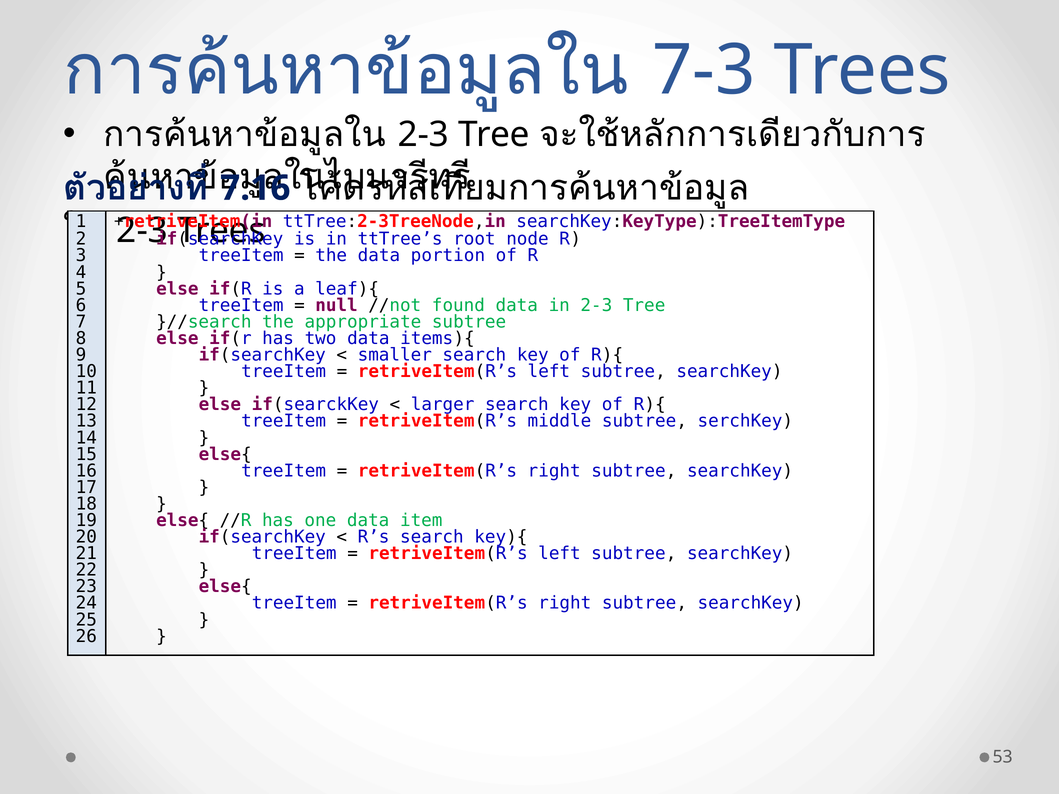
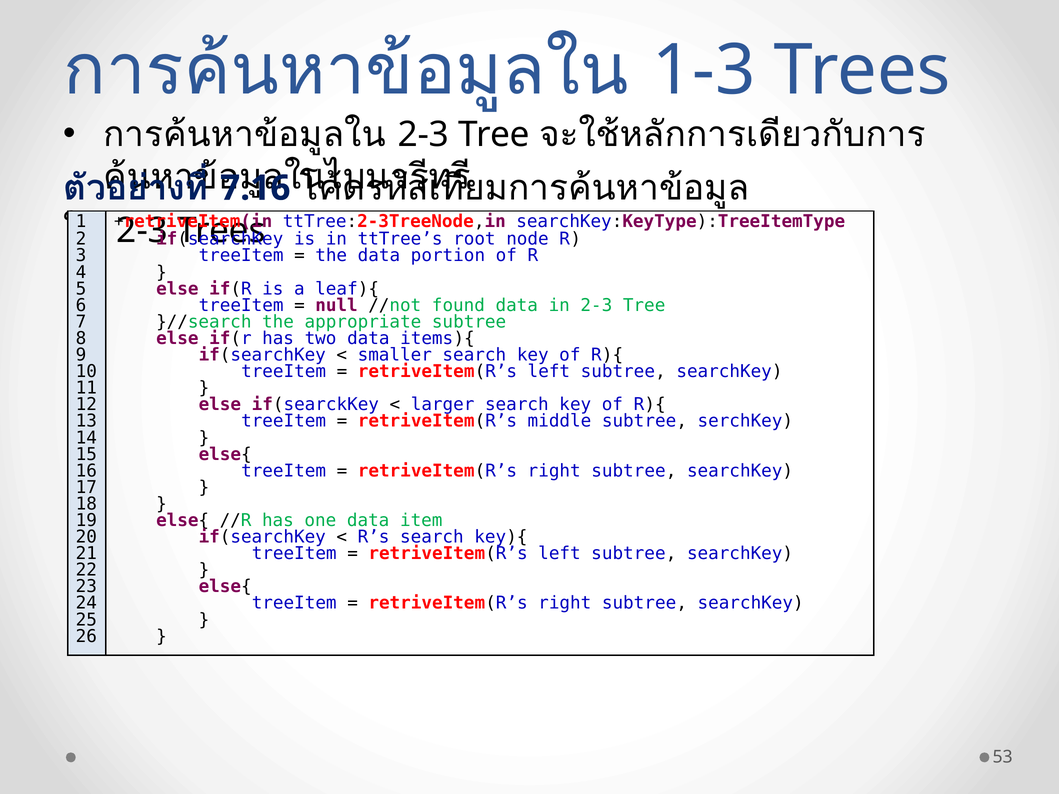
7-3: 7-3 -> 1-3
